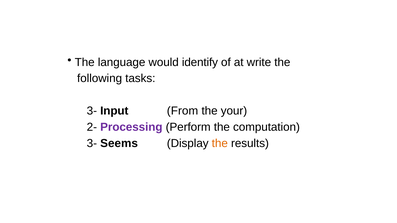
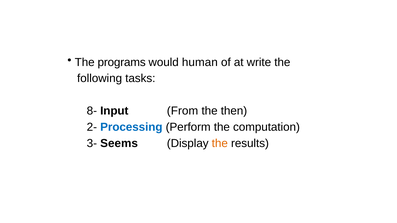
language: language -> programs
identify: identify -> human
3- at (92, 111): 3- -> 8-
your: your -> then
Processing colour: purple -> blue
